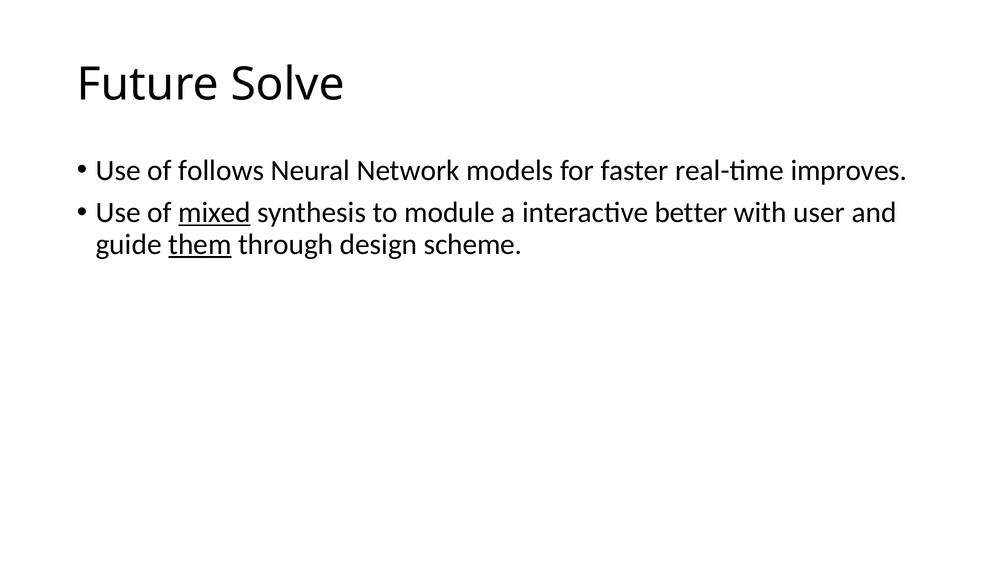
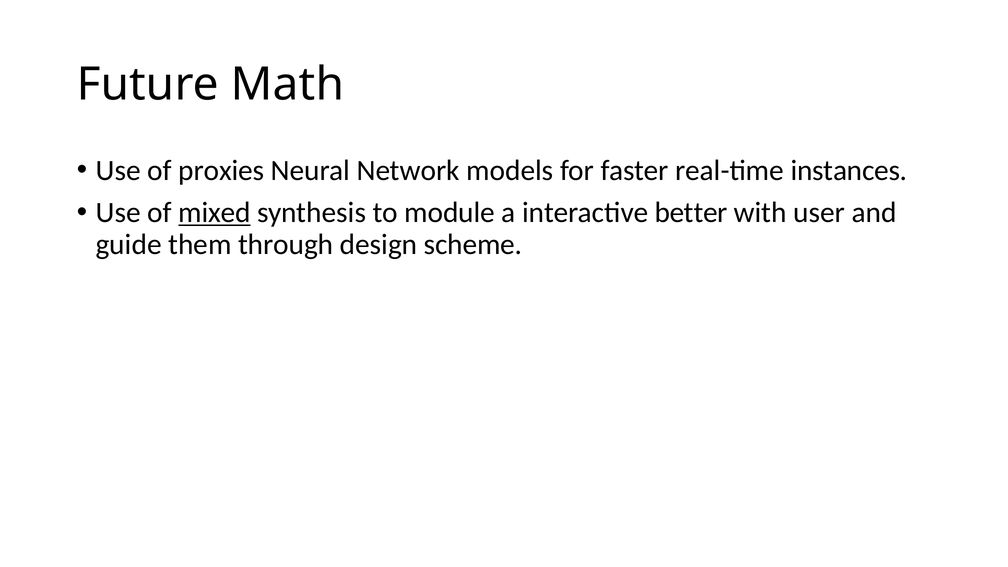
Solve: Solve -> Math
follows: follows -> proxies
improves: improves -> instances
them underline: present -> none
